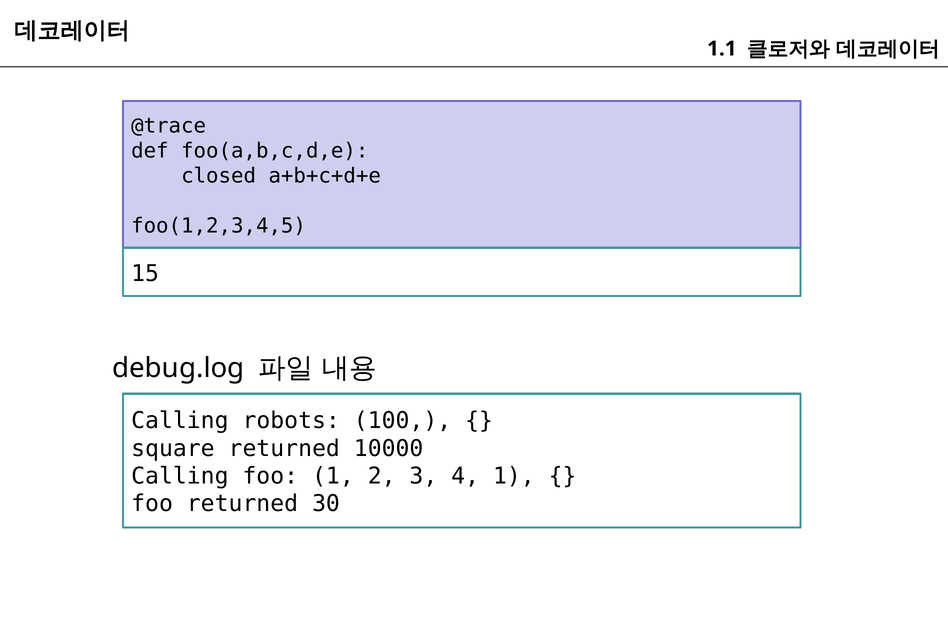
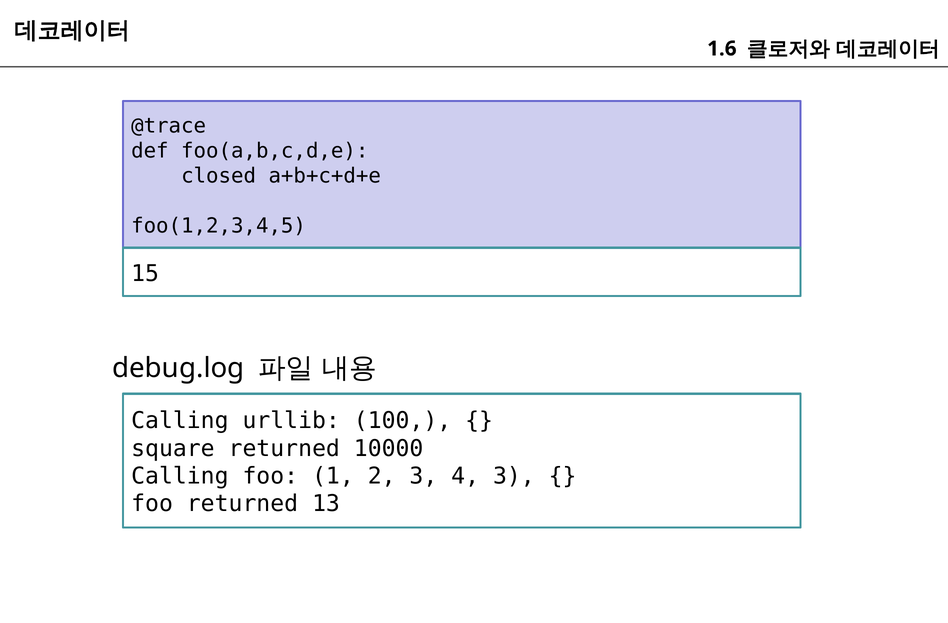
1.1: 1.1 -> 1.6
robots: robots -> urllib
4 1: 1 -> 3
30: 30 -> 13
